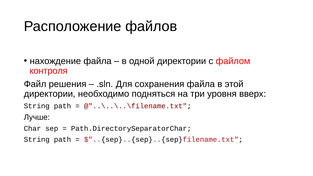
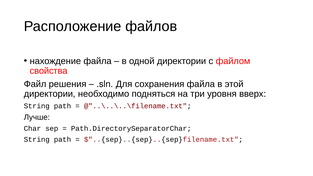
контроля: контроля -> свойства
